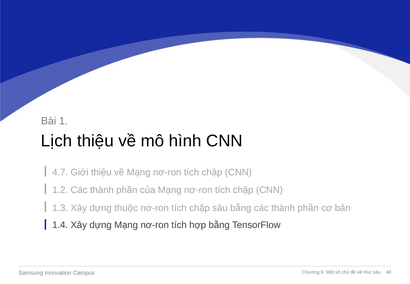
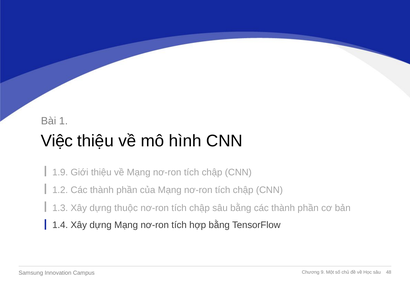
Lịch: Lịch -> Việc
4.7: 4.7 -> 1.9
